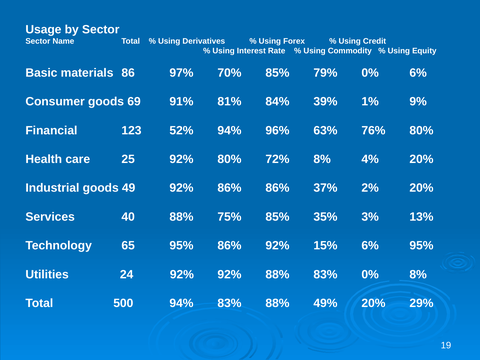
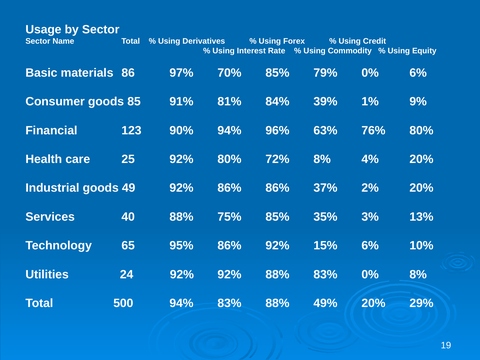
69: 69 -> 85
52%: 52% -> 90%
6% 95%: 95% -> 10%
